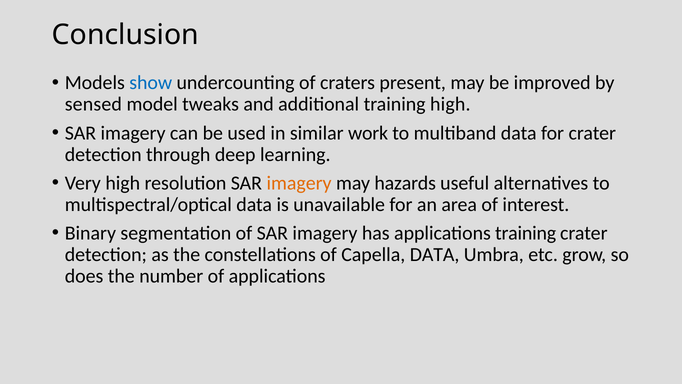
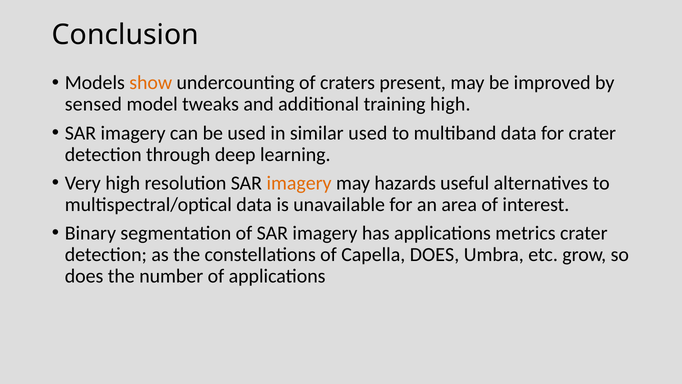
show colour: blue -> orange
similar work: work -> used
applications training: training -> metrics
Capella DATA: DATA -> DOES
